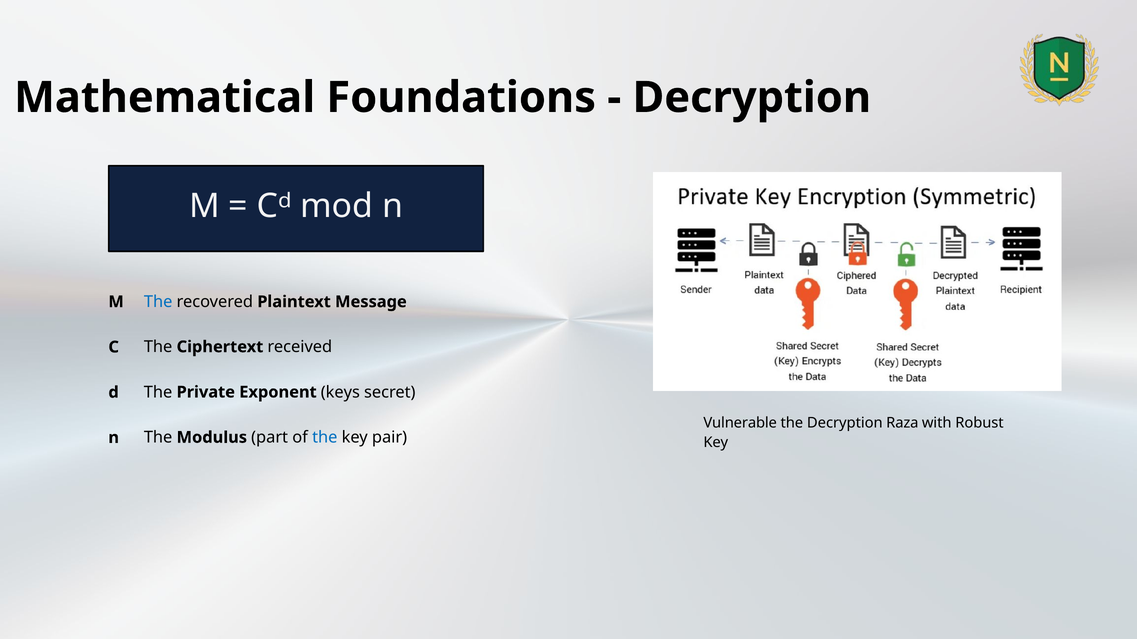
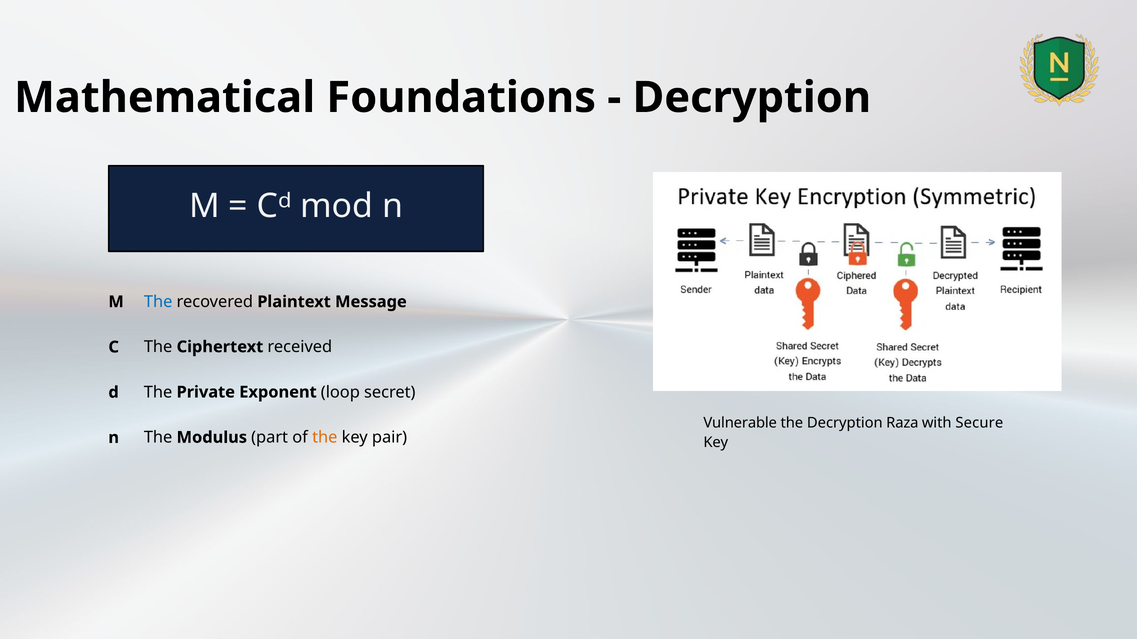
keys: keys -> loop
Robust: Robust -> Secure
the at (325, 438) colour: blue -> orange
